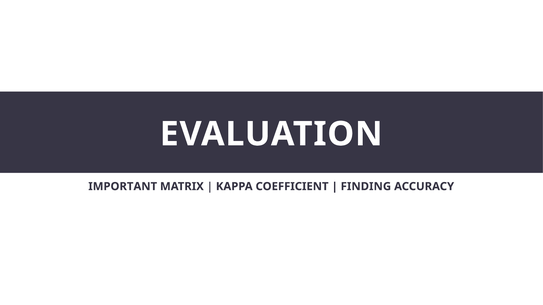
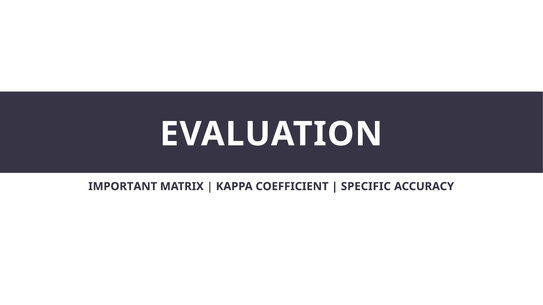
FINDING: FINDING -> SPECIFIC
